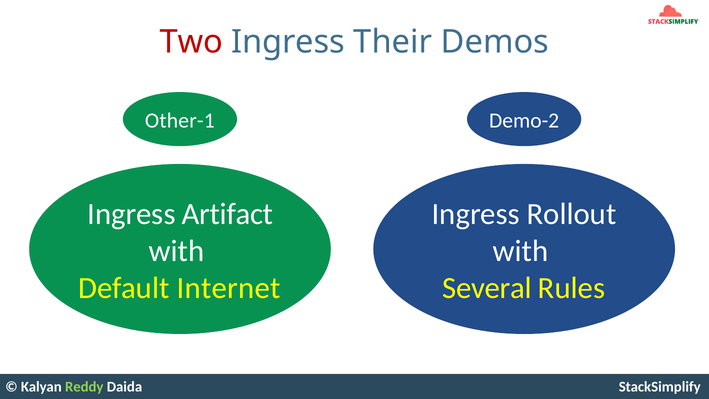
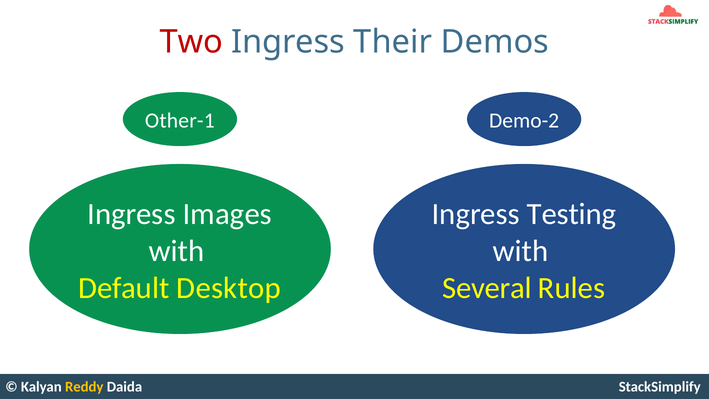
Artifact: Artifact -> Images
Rollout: Rollout -> Testing
Internet: Internet -> Desktop
Reddy colour: light green -> yellow
